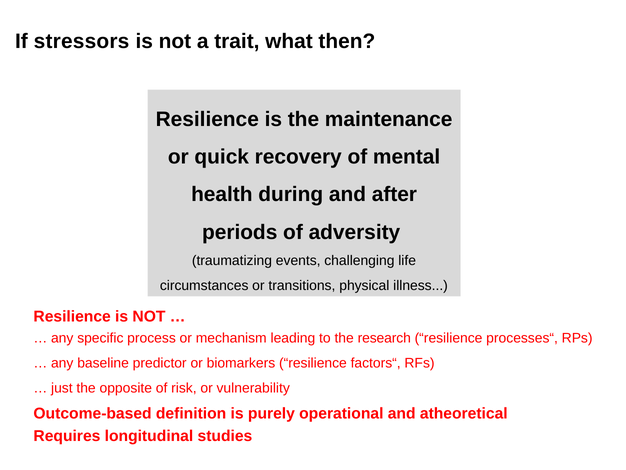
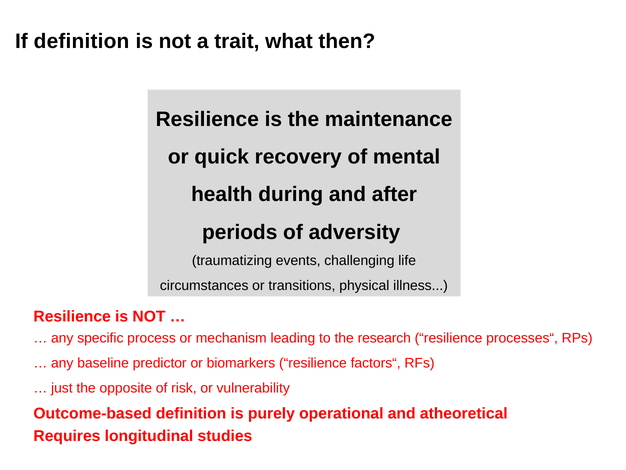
If stressors: stressors -> definition
